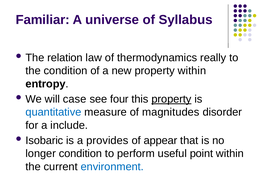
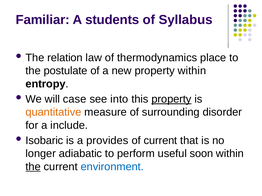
universe: universe -> students
really: really -> place
the condition: condition -> postulate
four: four -> into
quantitative colour: blue -> orange
magnitudes: magnitudes -> surrounding
of appear: appear -> current
longer condition: condition -> adiabatic
point: point -> soon
the at (33, 167) underline: none -> present
